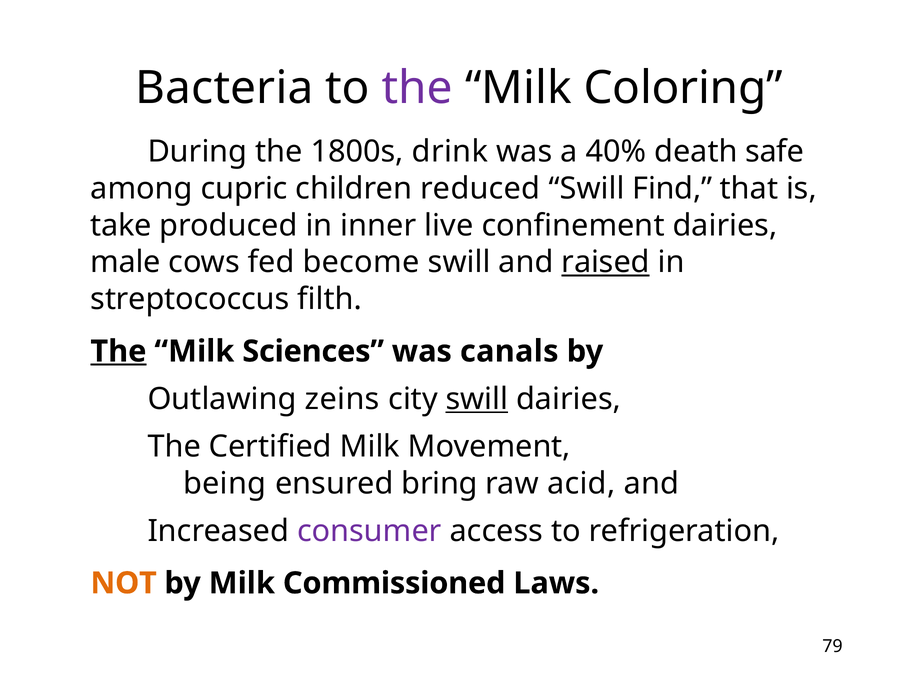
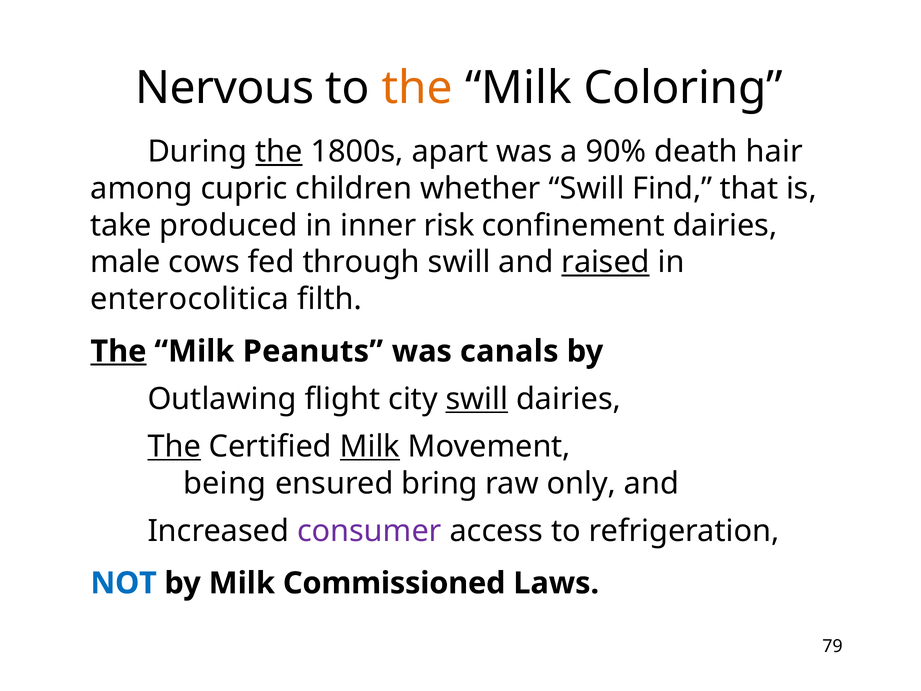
Bacteria: Bacteria -> Nervous
the at (417, 88) colour: purple -> orange
the at (279, 152) underline: none -> present
drink: drink -> apart
40%: 40% -> 90%
safe: safe -> hair
reduced: reduced -> whether
live: live -> risk
become: become -> through
streptococcus: streptococcus -> enterocolitica
Sciences: Sciences -> Peanuts
zeins: zeins -> flight
The at (174, 446) underline: none -> present
Milk at (370, 446) underline: none -> present
acid: acid -> only
NOT colour: orange -> blue
